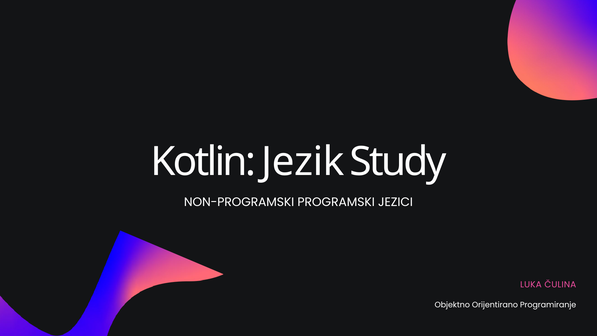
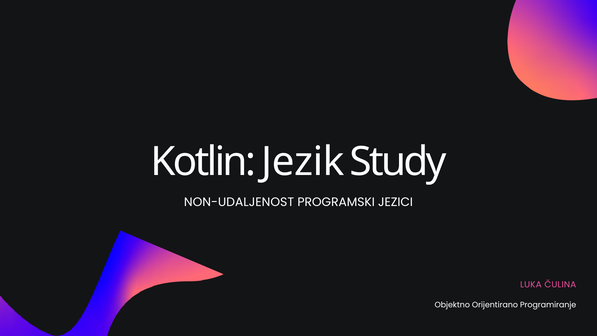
NON-PROGRAMSKI: NON-PROGRAMSKI -> NON-UDALJENOST
